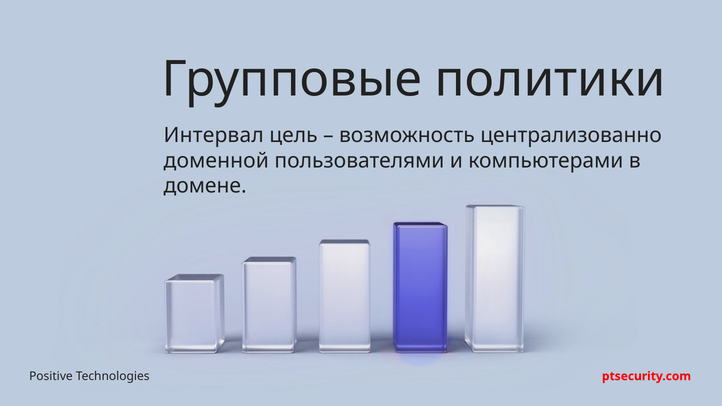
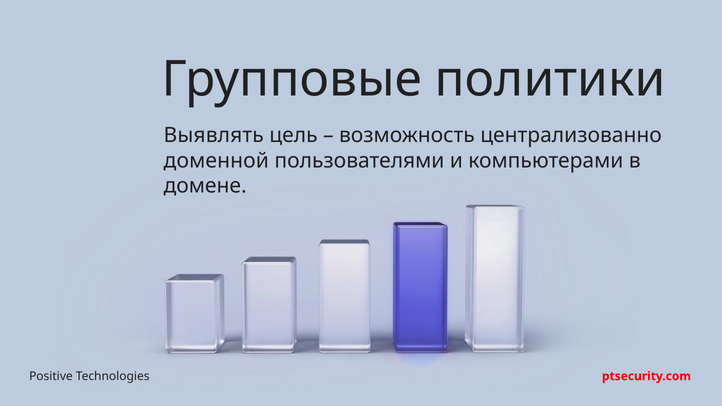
Интервал: Интервал -> Выявлять
